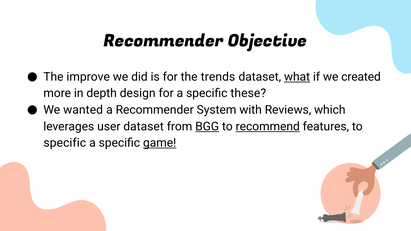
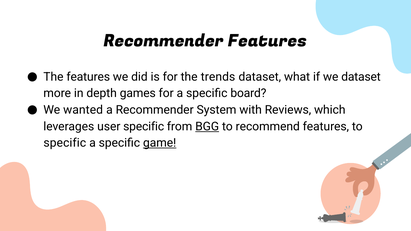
Recommender Objective: Objective -> Features
The improve: improve -> features
what underline: present -> none
we created: created -> dataset
design: design -> games
these: these -> board
user dataset: dataset -> specific
recommend underline: present -> none
